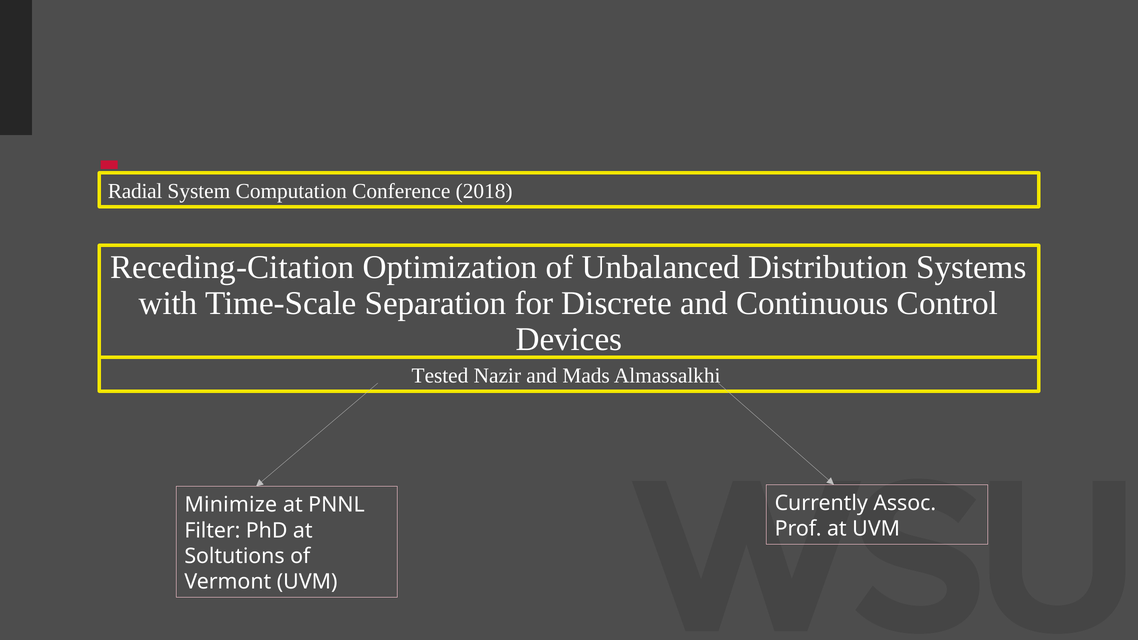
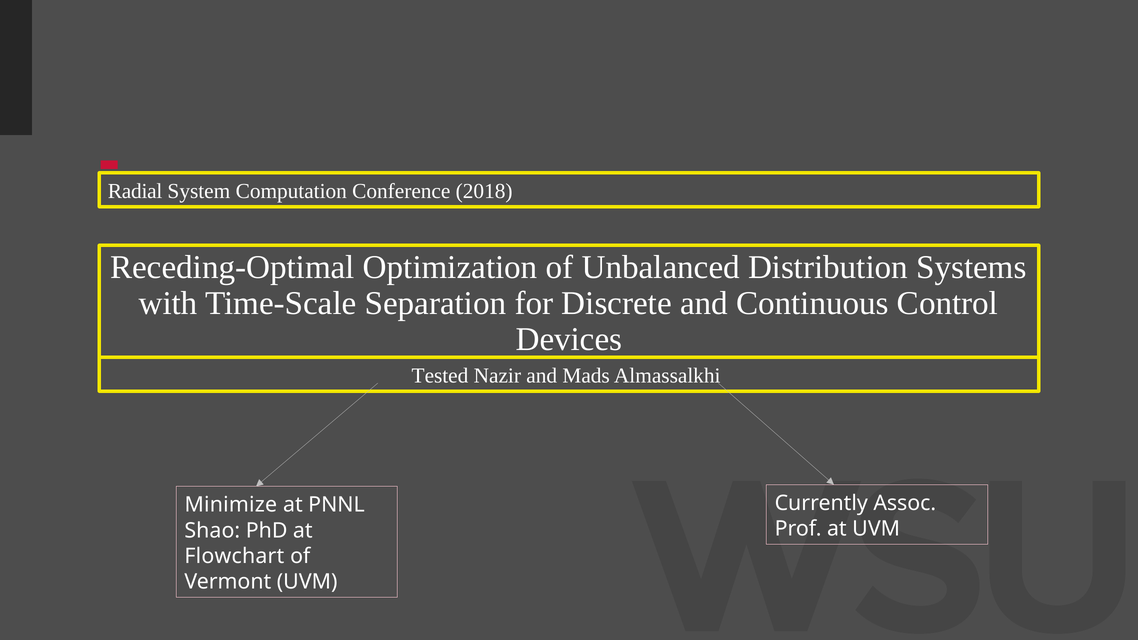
Receding-Citation: Receding-Citation -> Receding-Optimal
Filter: Filter -> Shao
Soltutions: Soltutions -> Flowchart
